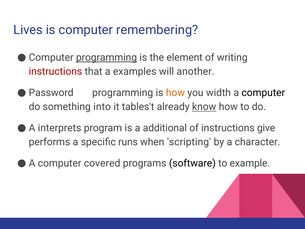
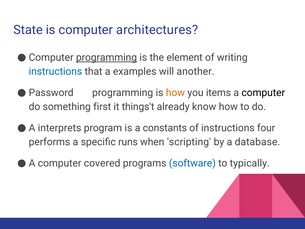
Lives: Lives -> State
remembering: remembering -> architectures
instructions at (55, 71) colour: red -> blue
width: width -> items
into: into -> first
tables't: tables't -> things't
know underline: present -> none
additional: additional -> constants
give: give -> four
character: character -> database
software colour: black -> blue
example: example -> typically
